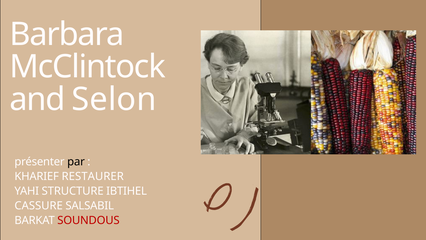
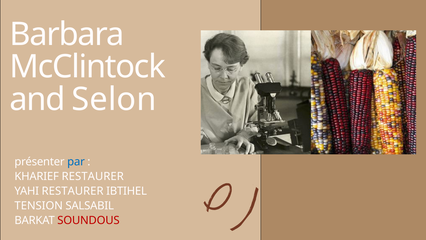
par colour: black -> blue
YAHI STRUCTURE: STRUCTURE -> RESTAURER
CASSURE: CASSURE -> TENSION
